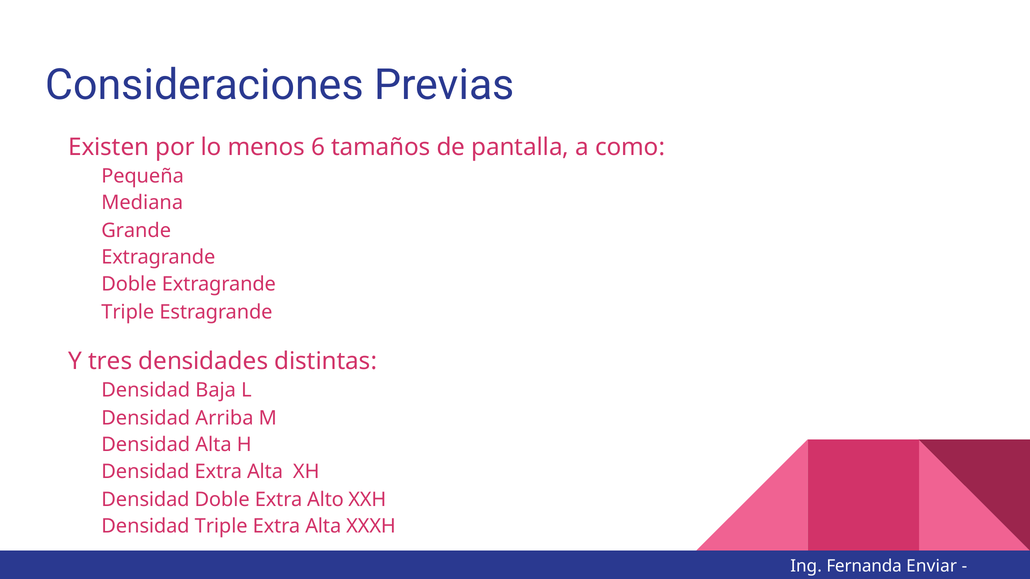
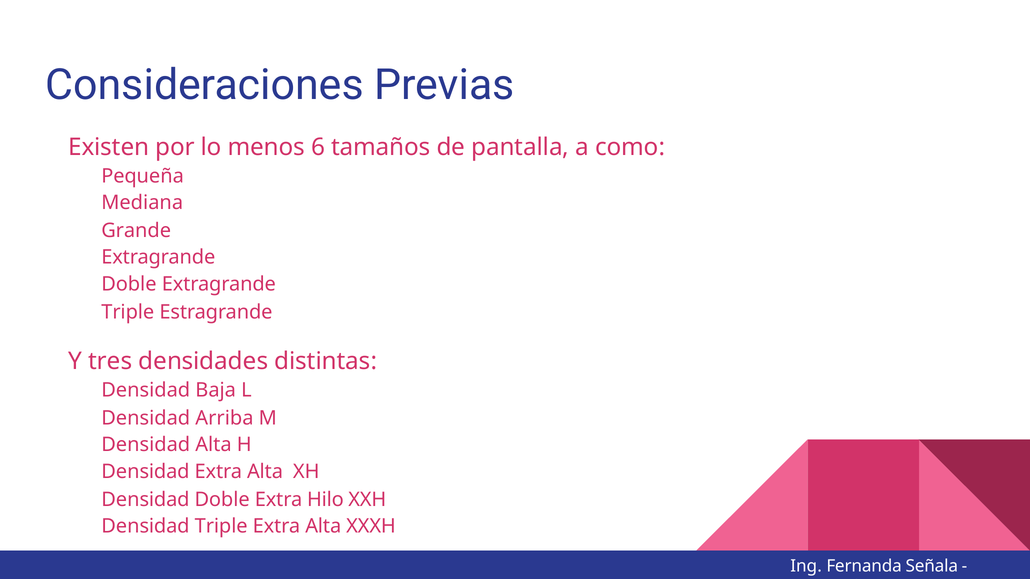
Alto: Alto -> Hilo
Enviar: Enviar -> Señala
